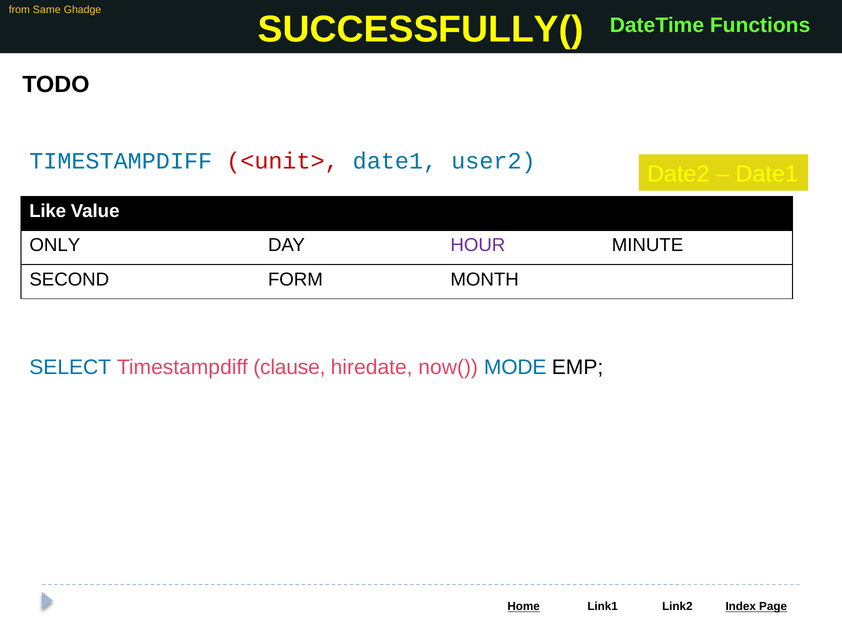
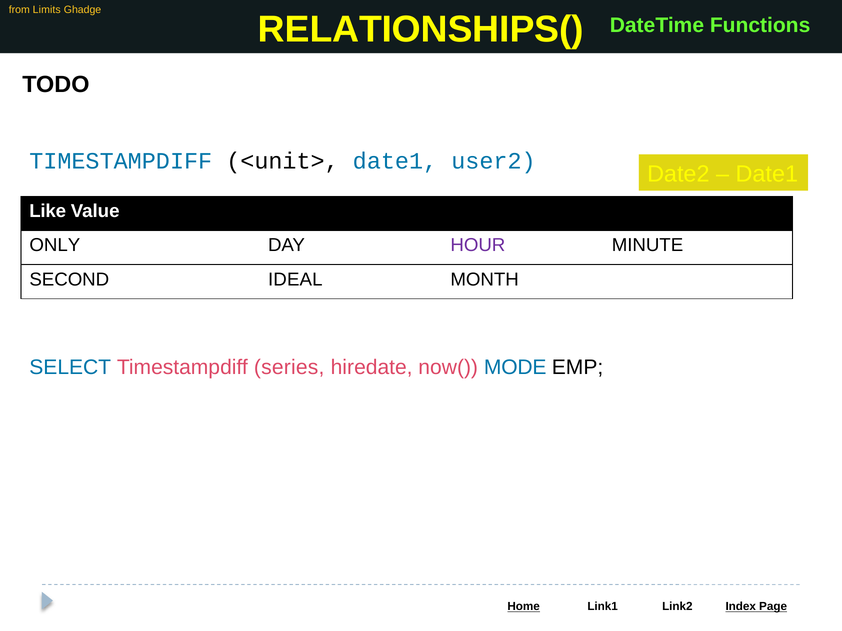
Same: Same -> Limits
SUCCESSFULLY(: SUCCESSFULLY( -> RELATIONSHIPS(
<unit> colour: red -> black
FORM: FORM -> IDEAL
clause: clause -> series
